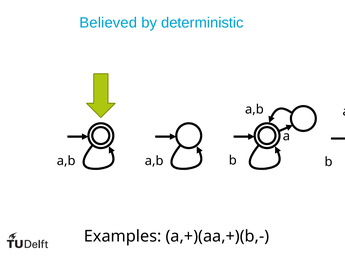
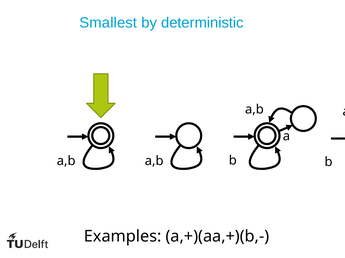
Believed: Believed -> Smallest
